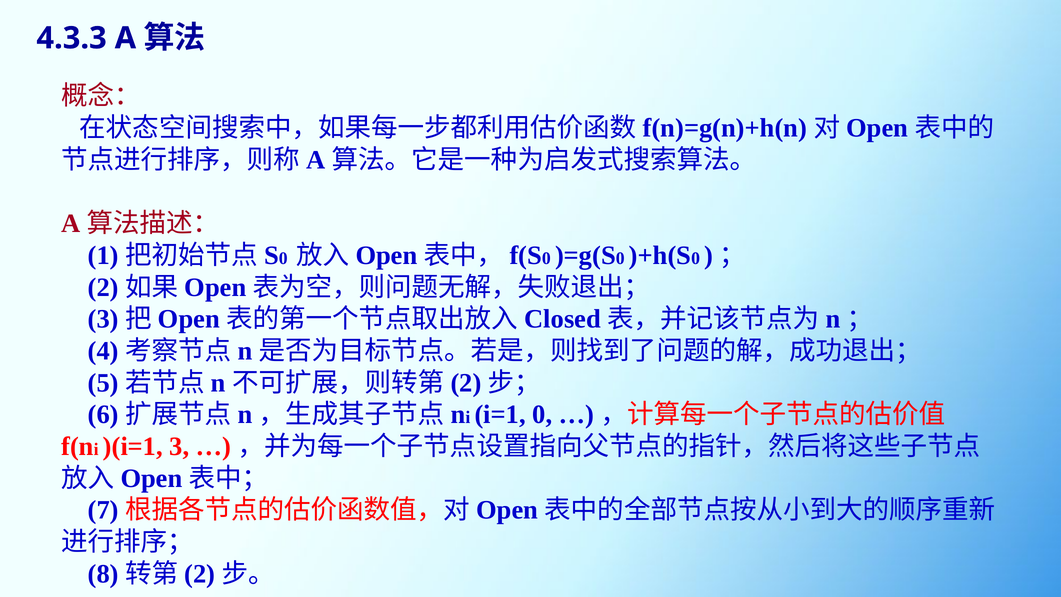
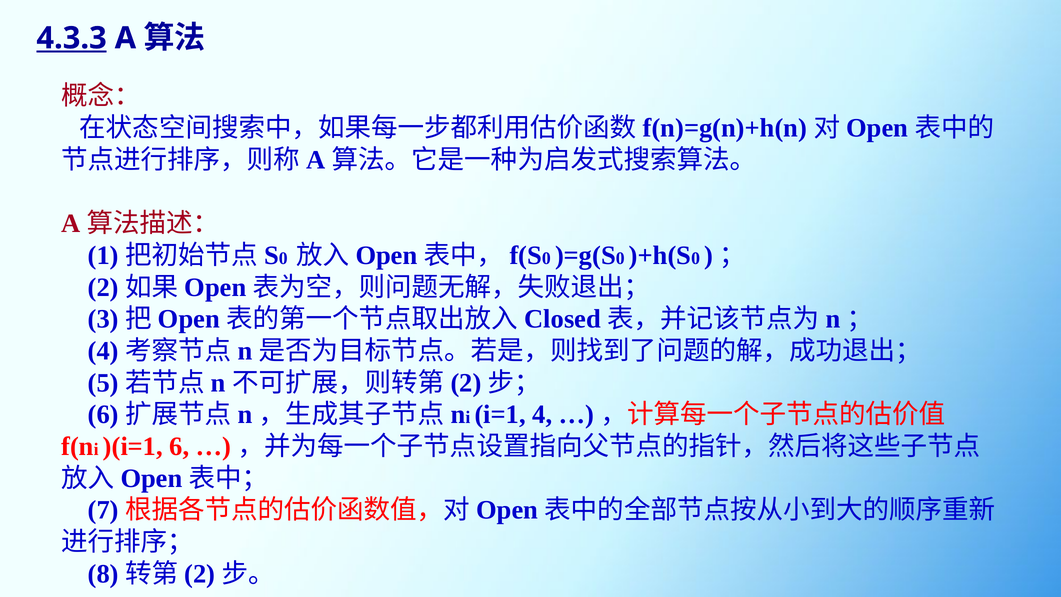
4.3.3 underline: none -> present
i=1 0: 0 -> 4
3: 3 -> 6
